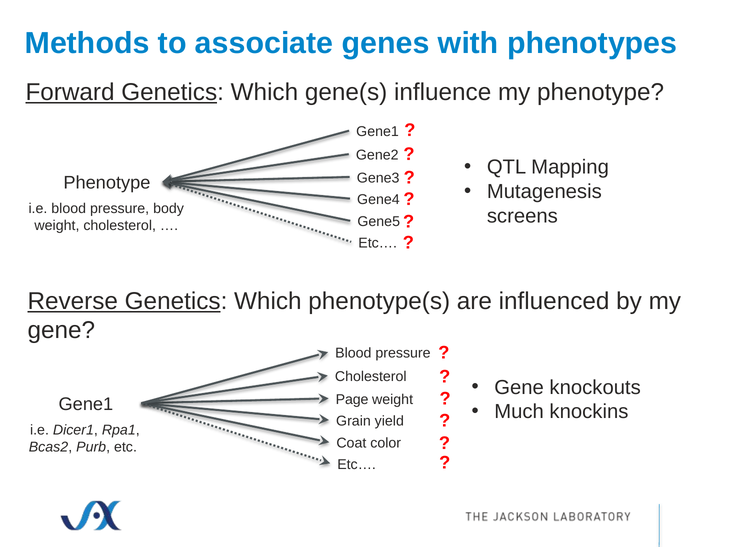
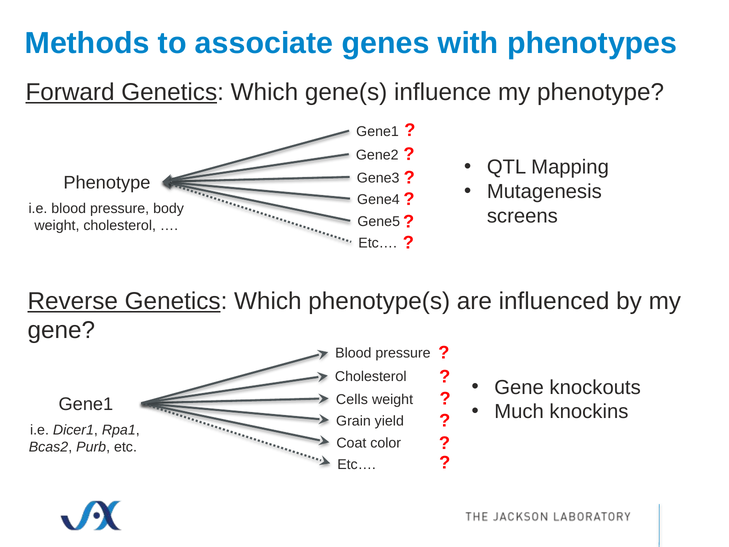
Page: Page -> Cells
